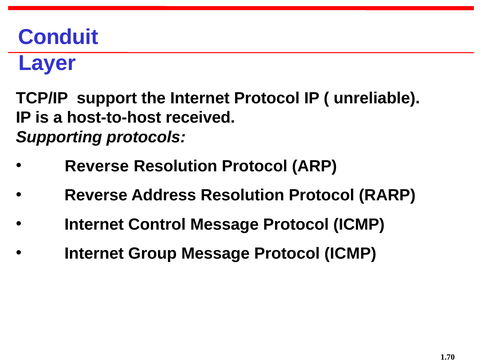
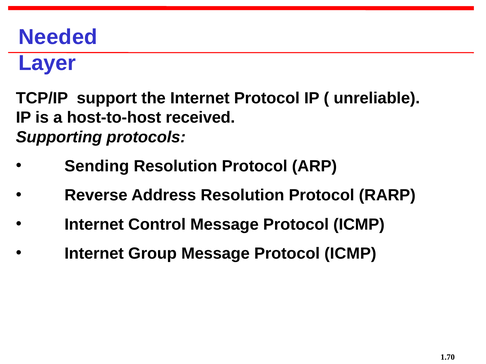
Conduit: Conduit -> Needed
Reverse at (97, 166): Reverse -> Sending
